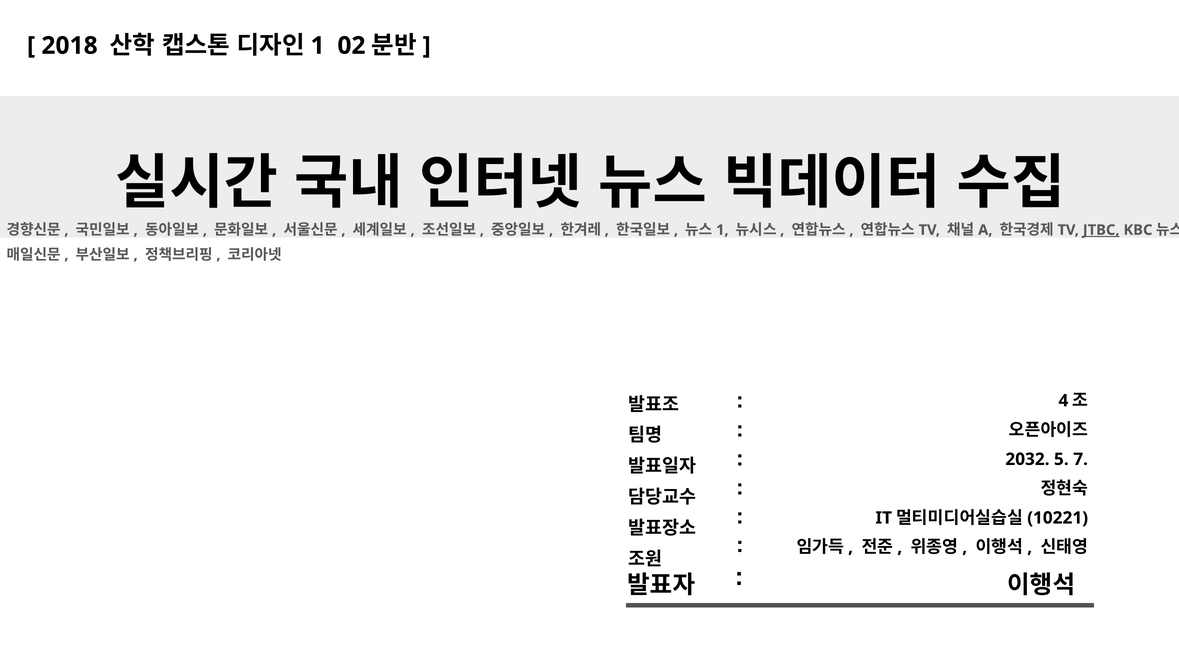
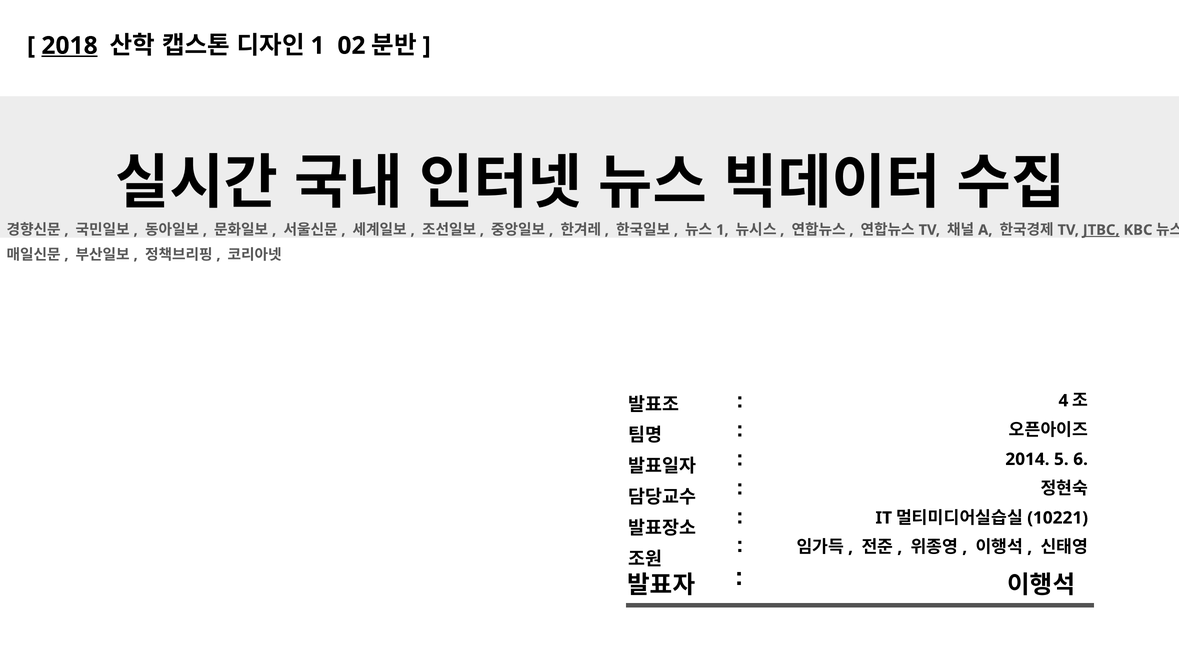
2018 underline: none -> present
2032: 2032 -> 2014
7: 7 -> 6
